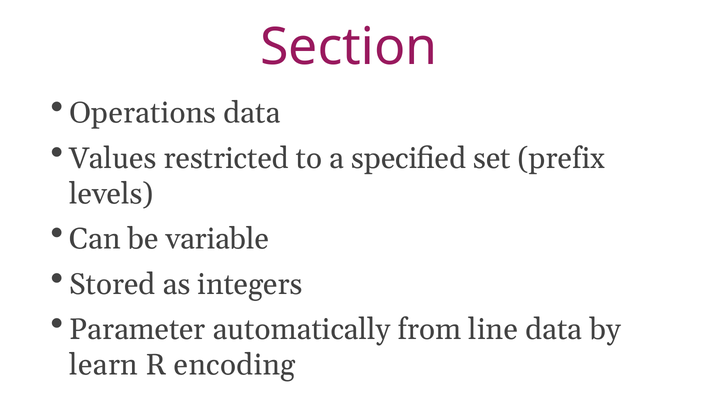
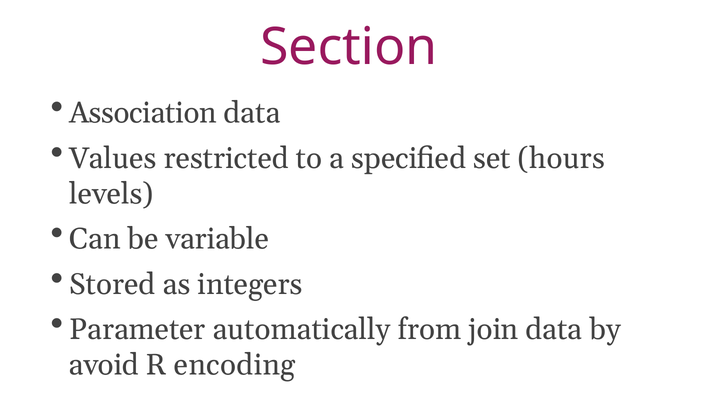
Operations: Operations -> Association
prefix: prefix -> hours
line: line -> join
learn: learn -> avoid
